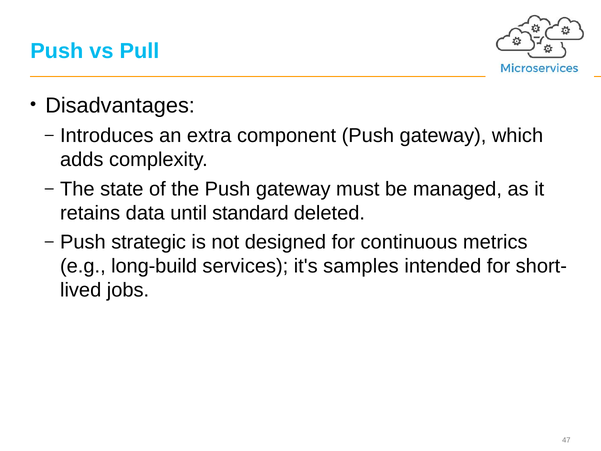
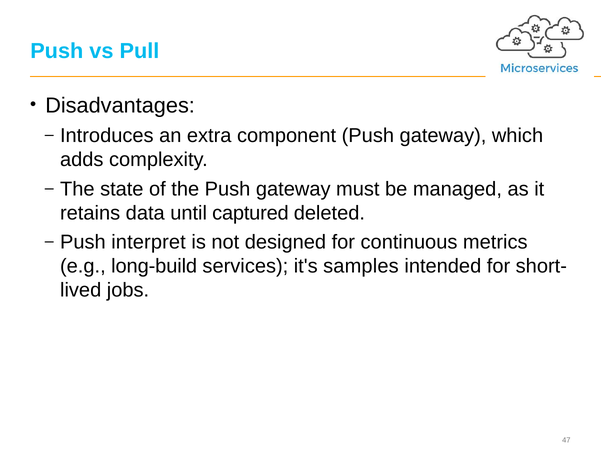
standard: standard -> captured
strategic: strategic -> interpret
